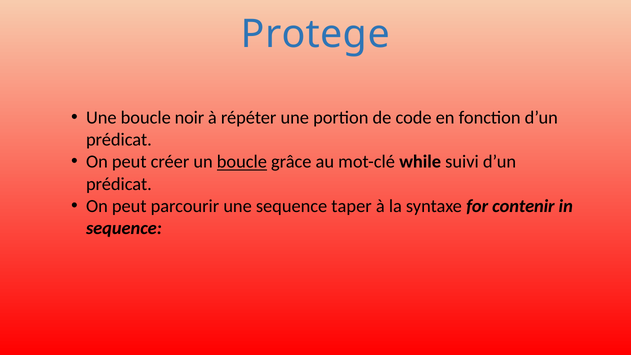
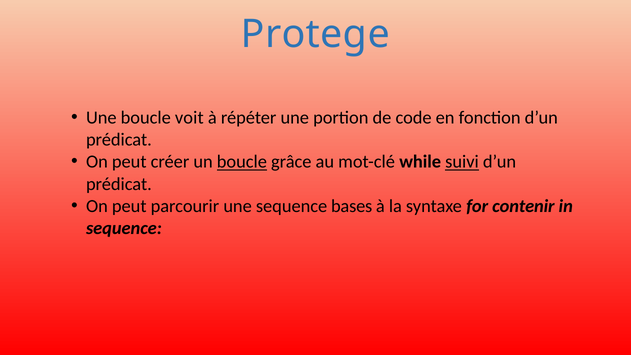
noir: noir -> voit
suivi underline: none -> present
taper: taper -> bases
